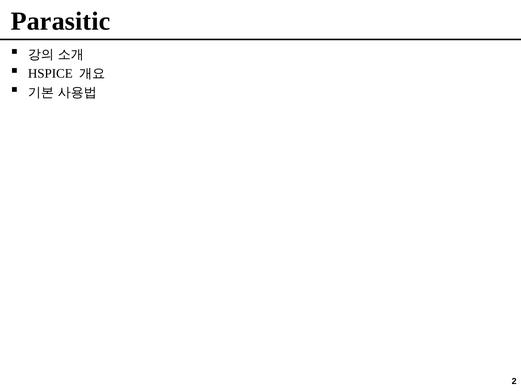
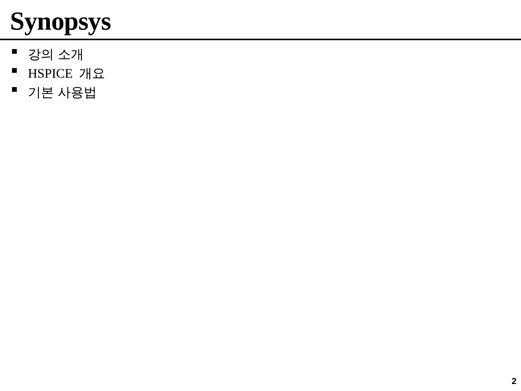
Parasitic: Parasitic -> Synopsys
